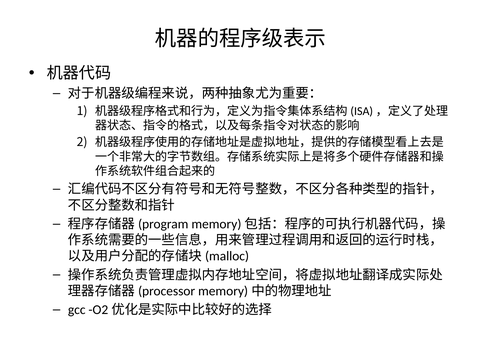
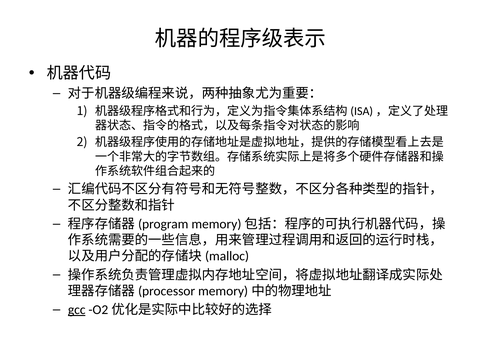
gcc underline: none -> present
